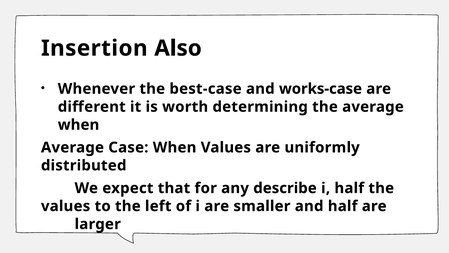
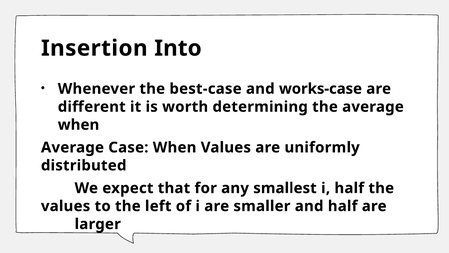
Also: Also -> Into
describe: describe -> smallest
